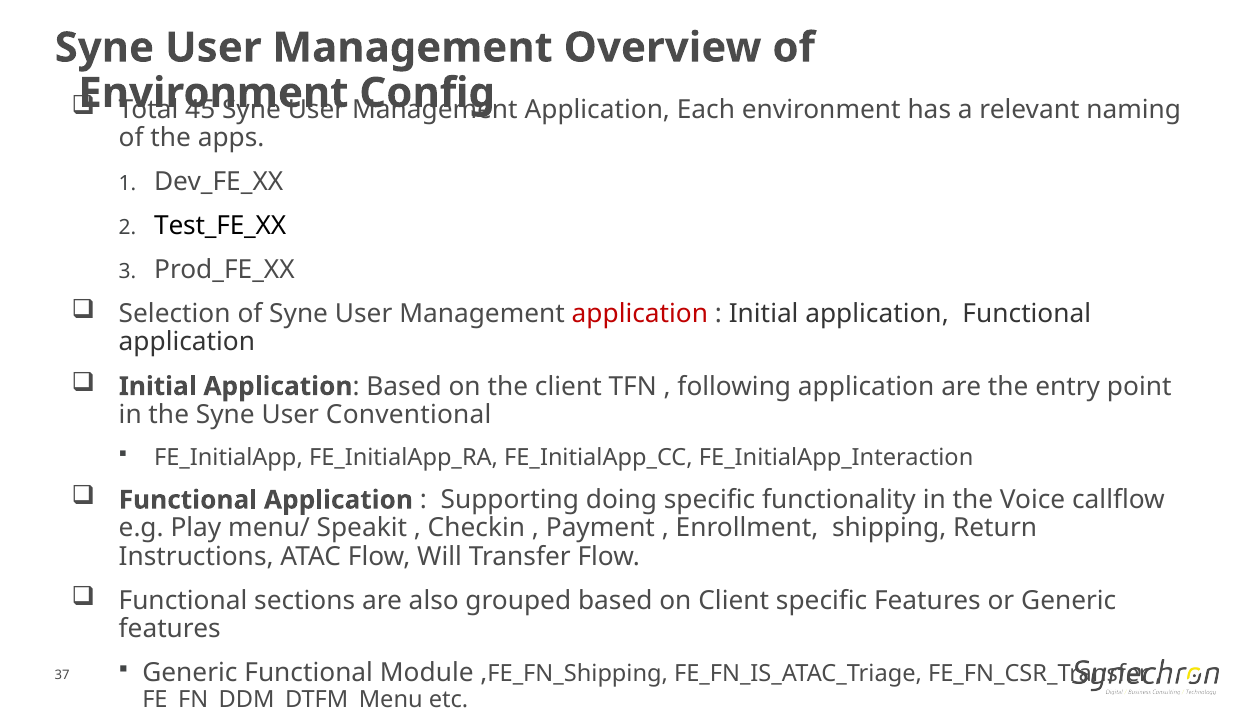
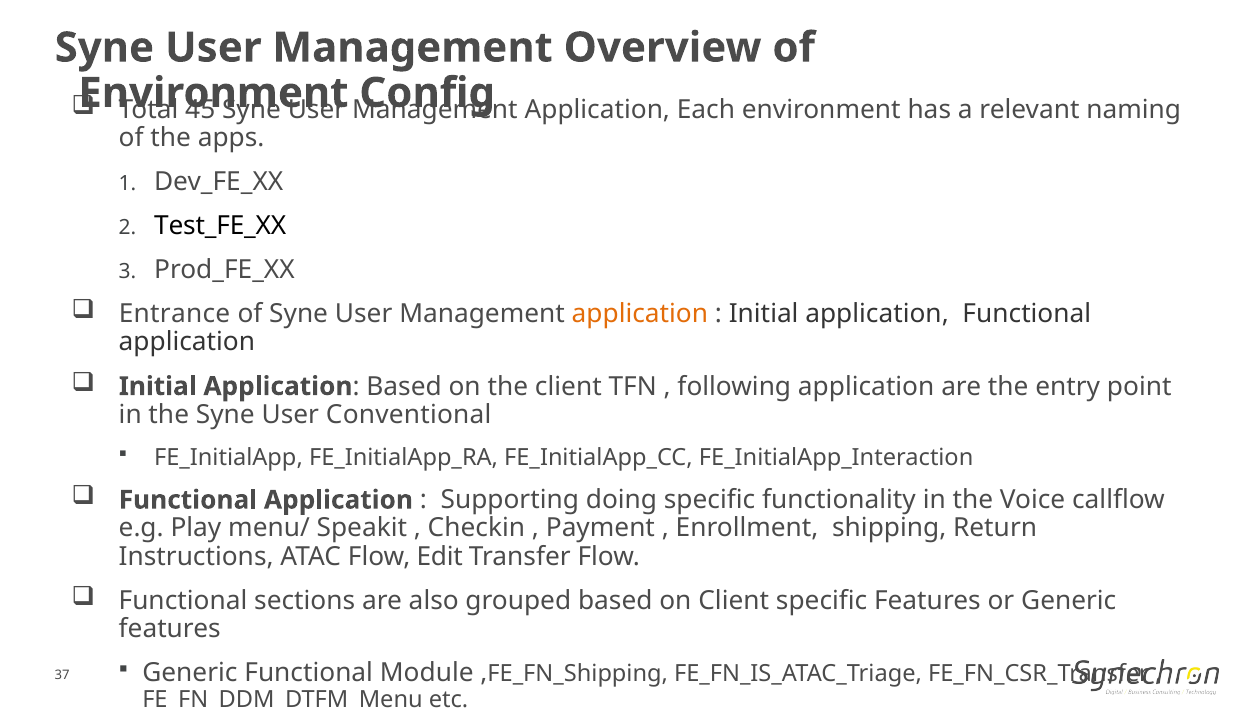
Selection: Selection -> Entrance
application at (640, 314) colour: red -> orange
Will: Will -> Edit
